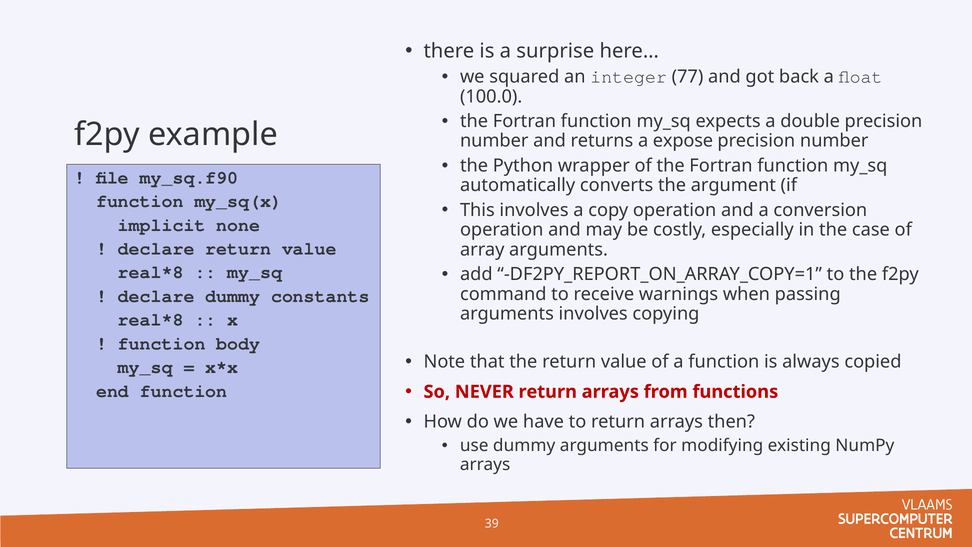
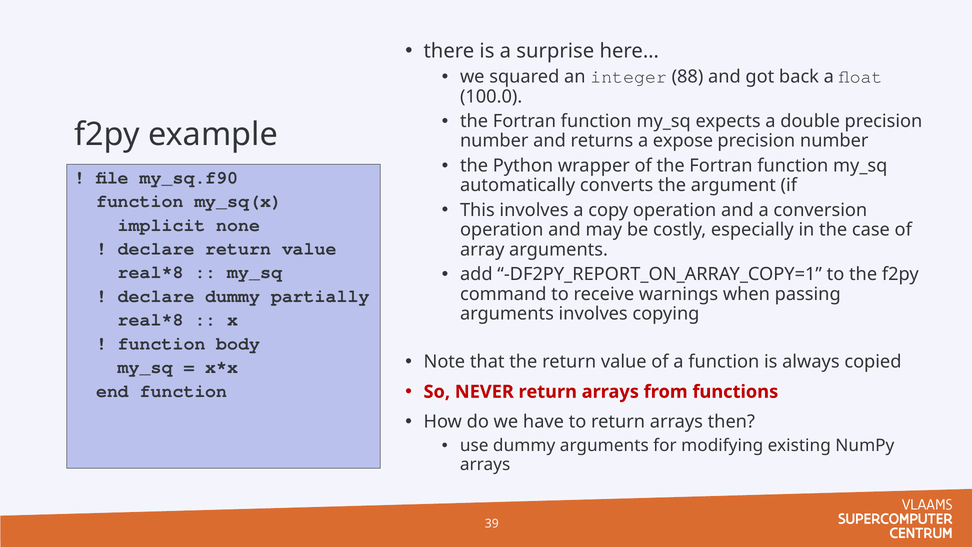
77: 77 -> 88
constants: constants -> partially
